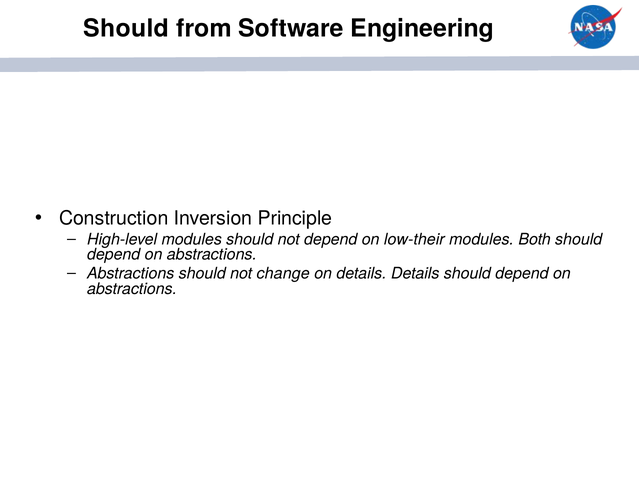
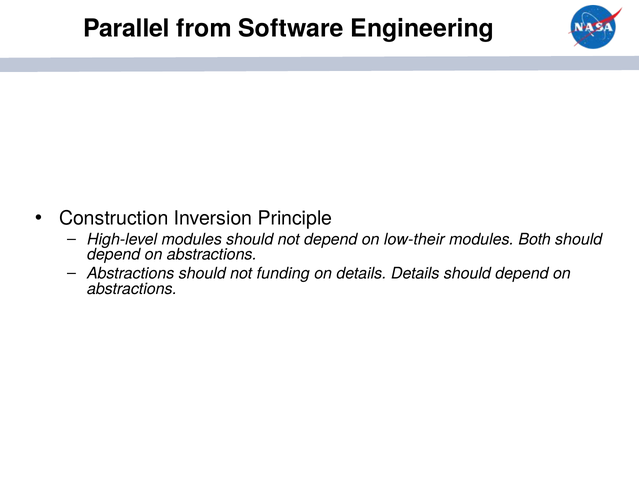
Should at (126, 28): Should -> Parallel
change: change -> funding
